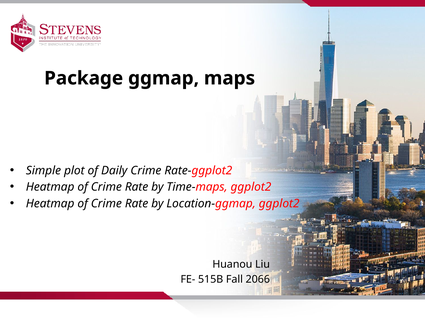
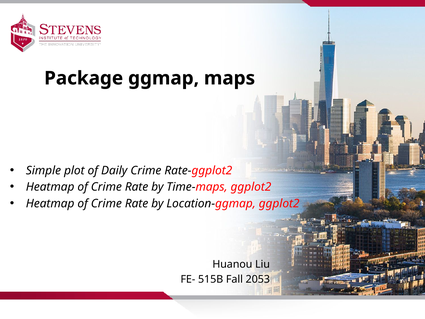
2066: 2066 -> 2053
